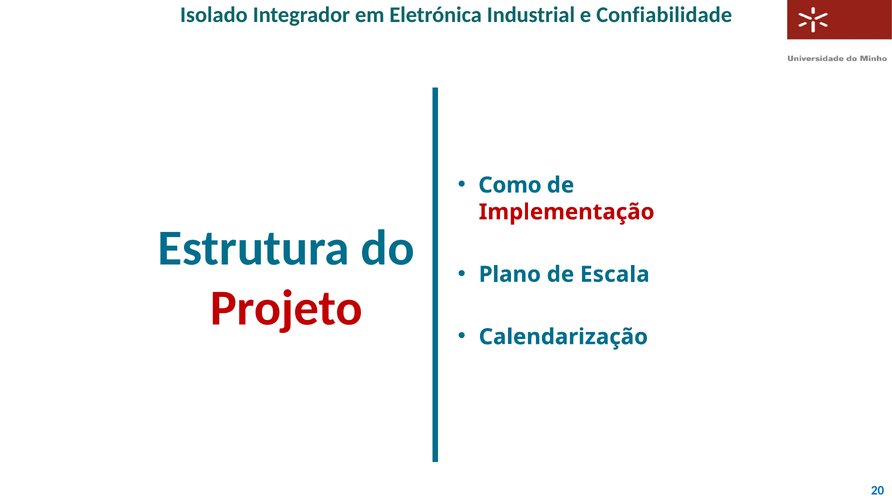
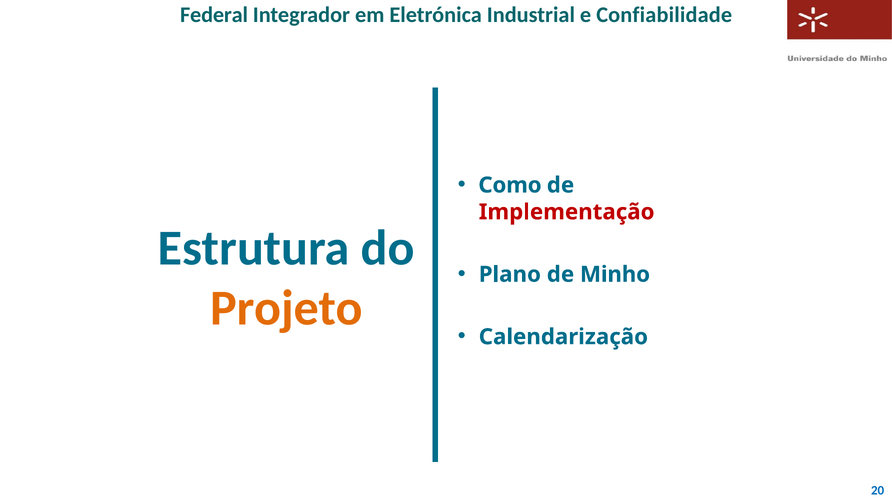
Isolado: Isolado -> Federal
Escala: Escala -> Minho
Projeto colour: red -> orange
